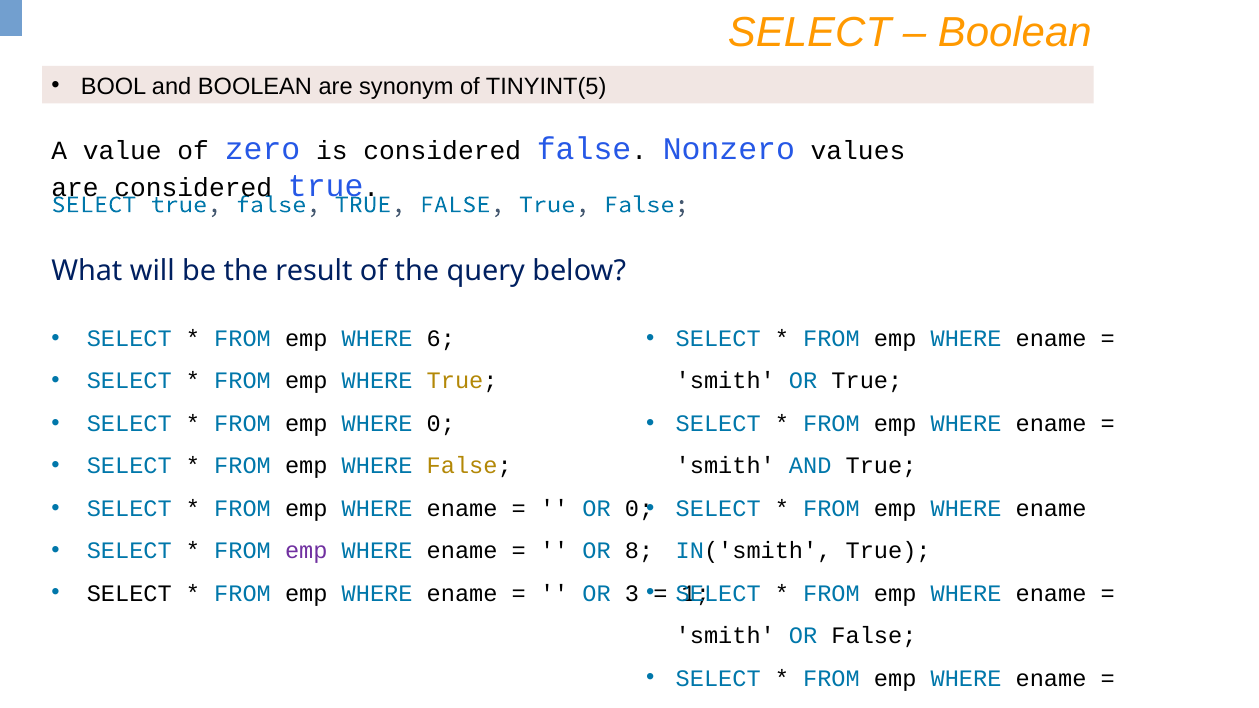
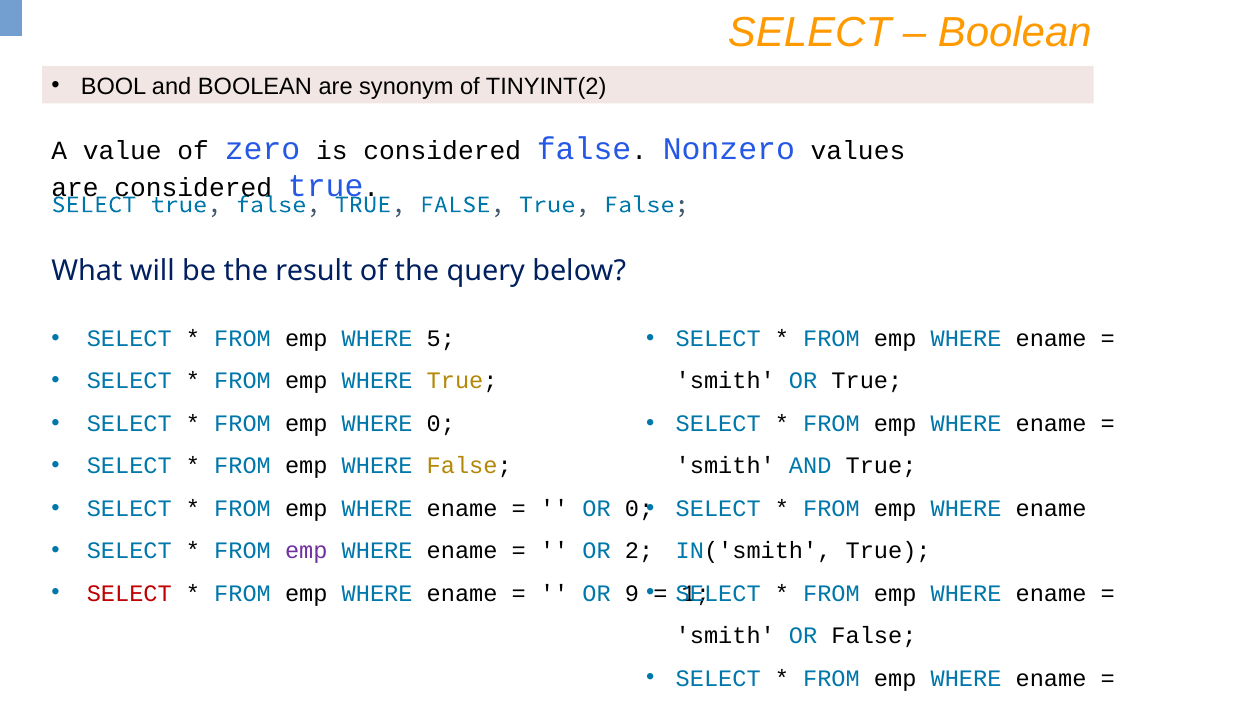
TINYINT(5: TINYINT(5 -> TINYINT(2
6: 6 -> 5
8: 8 -> 2
SELECT at (129, 594) colour: black -> red
3: 3 -> 9
